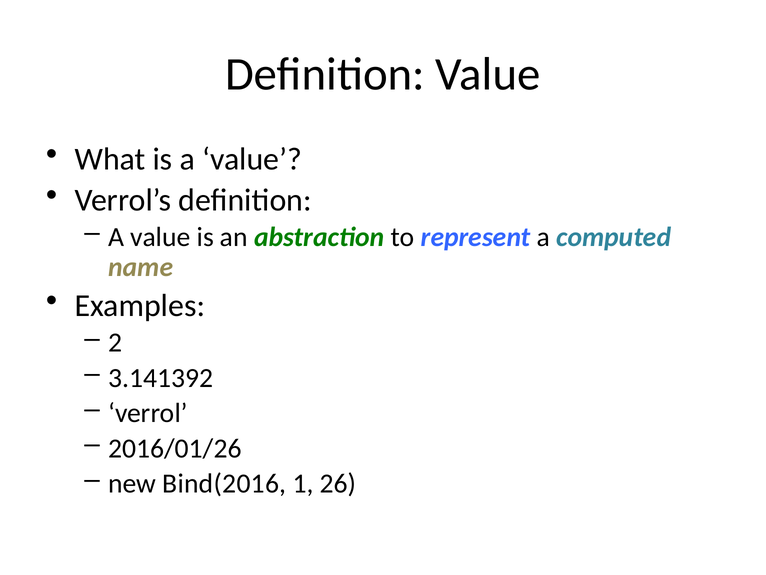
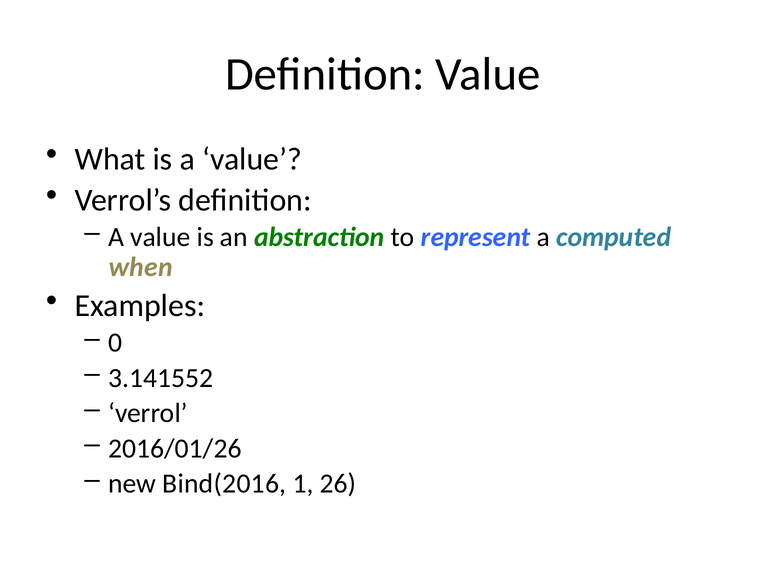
name: name -> when
2: 2 -> 0
3.141392: 3.141392 -> 3.141552
